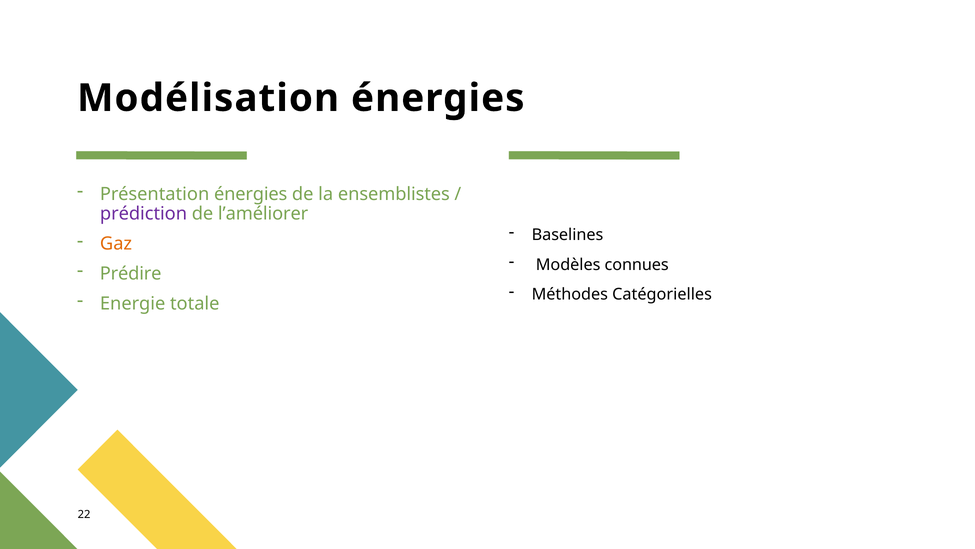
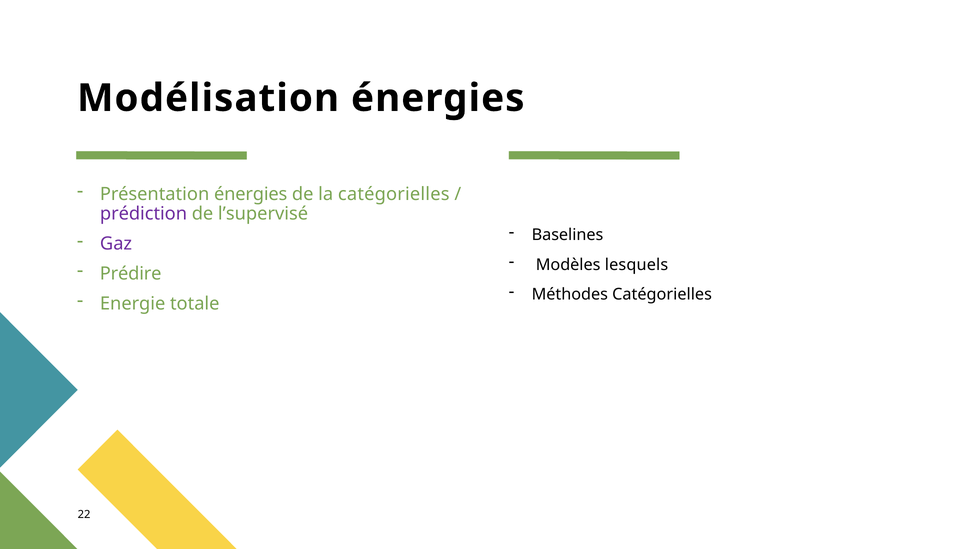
la ensemblistes: ensemblistes -> catégorielles
l’améliorer: l’améliorer -> l’supervisé
Gaz colour: orange -> purple
connues: connues -> lesquels
